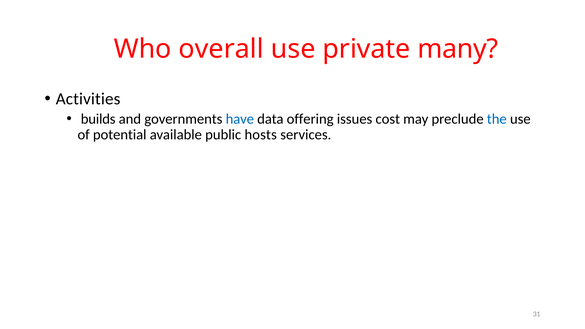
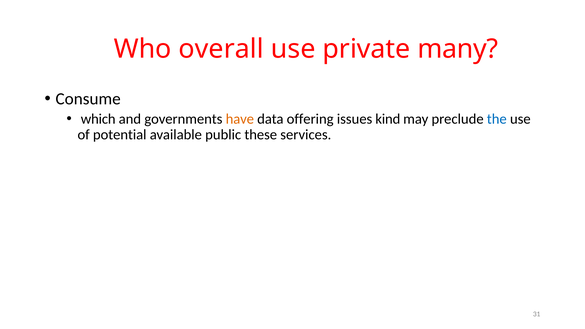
Activities: Activities -> Consume
builds: builds -> which
have colour: blue -> orange
cost: cost -> kind
hosts: hosts -> these
